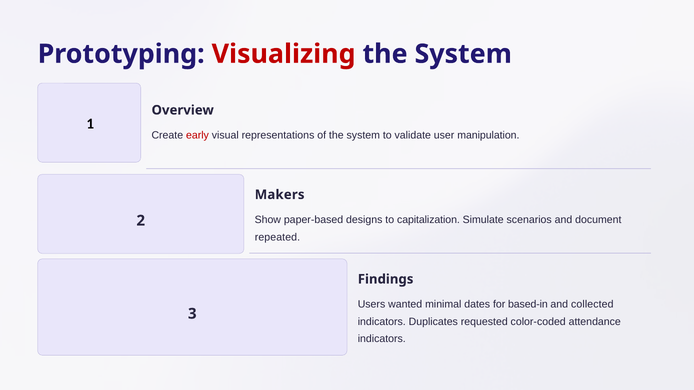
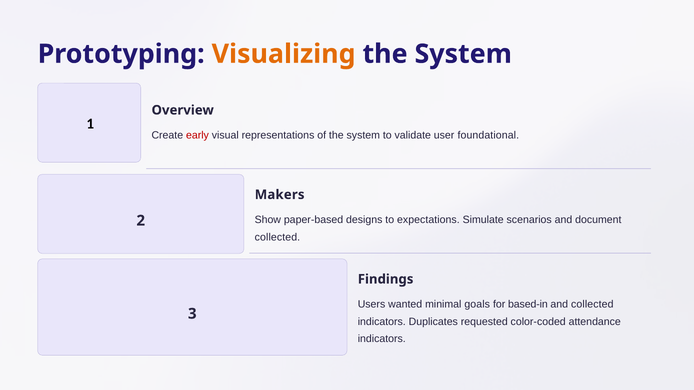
Visualizing colour: red -> orange
manipulation: manipulation -> foundational
capitalization: capitalization -> expectations
repeated at (277, 237): repeated -> collected
dates: dates -> goals
